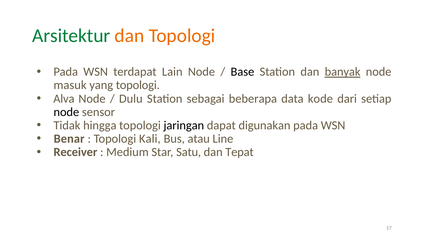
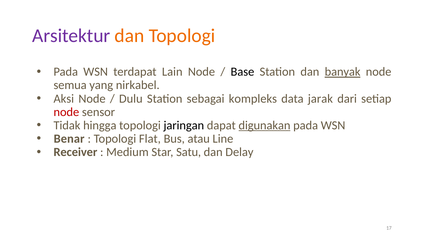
Arsitektur colour: green -> purple
masuk: masuk -> semua
yang topologi: topologi -> nirkabel
Alva: Alva -> Aksi
beberapa: beberapa -> kompleks
kode: kode -> jarak
node at (66, 112) colour: black -> red
digunakan underline: none -> present
Kali: Kali -> Flat
Tepat: Tepat -> Delay
